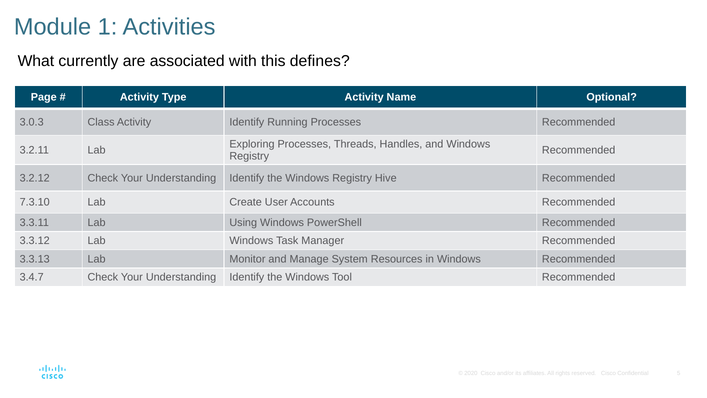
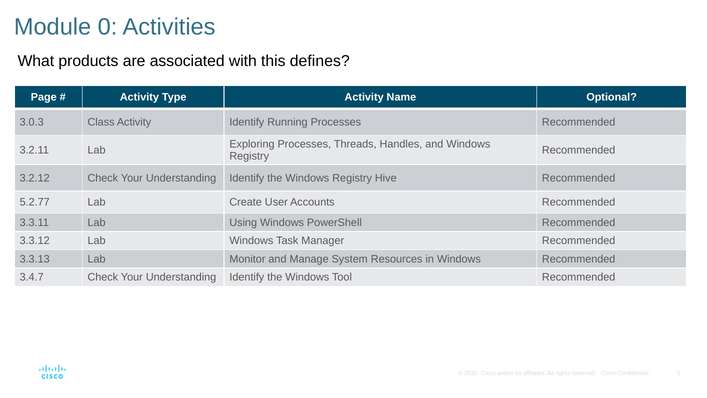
1: 1 -> 0
currently: currently -> products
7.3.10: 7.3.10 -> 5.2.77
